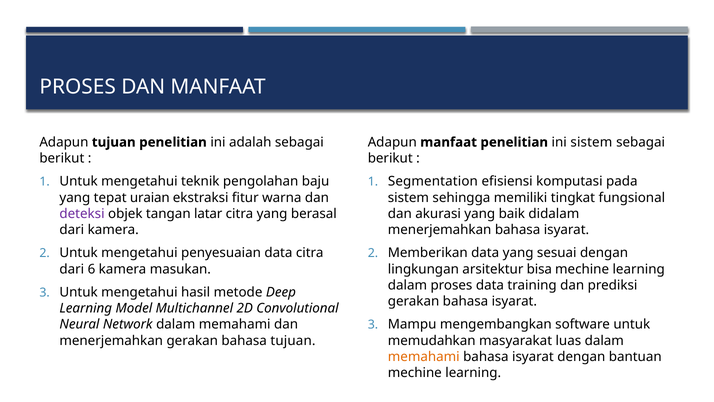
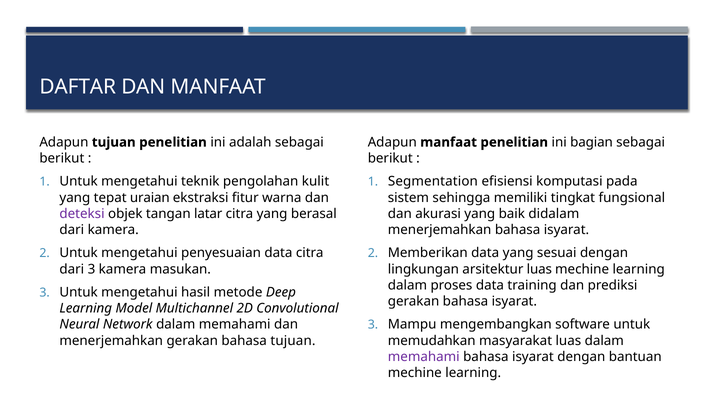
PROSES at (78, 87): PROSES -> DAFTAR
ini sistem: sistem -> bagian
baju: baju -> kulit
dari 6: 6 -> 3
arsitektur bisa: bisa -> luas
memahami at (424, 356) colour: orange -> purple
